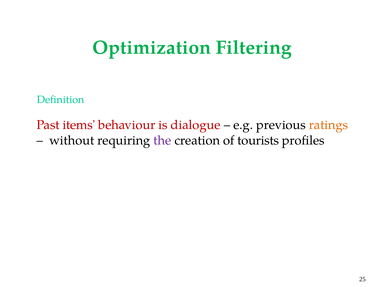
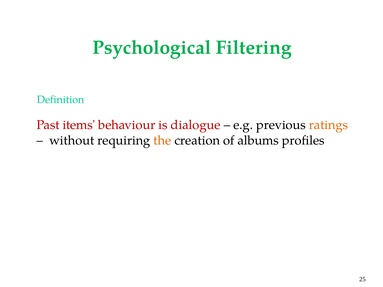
Optimization: Optimization -> Psychological
the colour: purple -> orange
tourists: tourists -> albums
